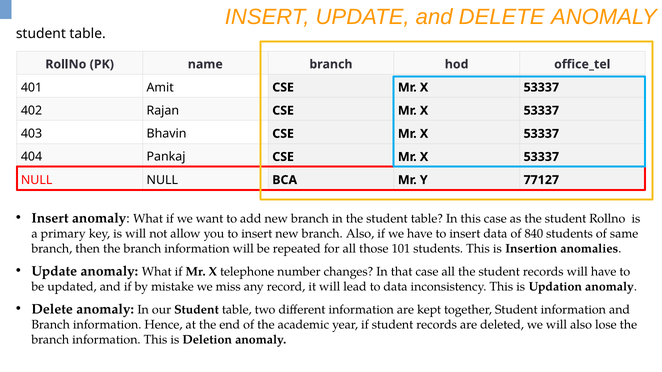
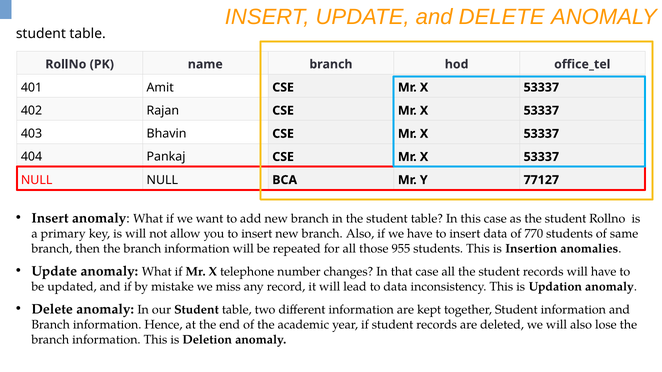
840: 840 -> 770
101: 101 -> 955
